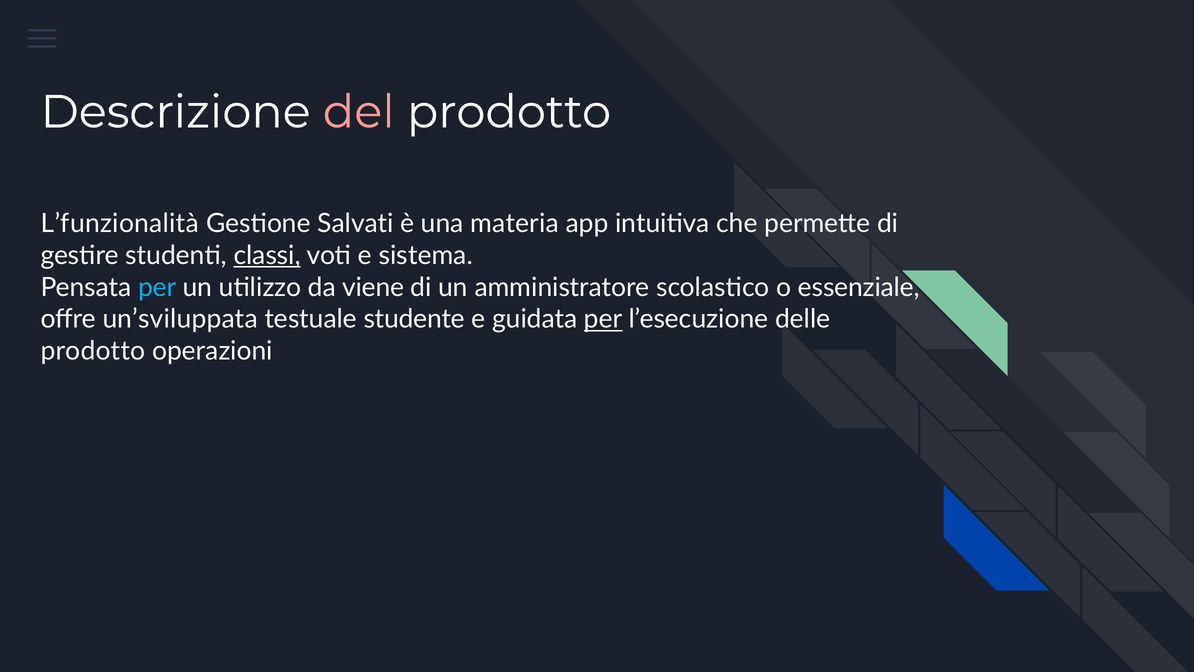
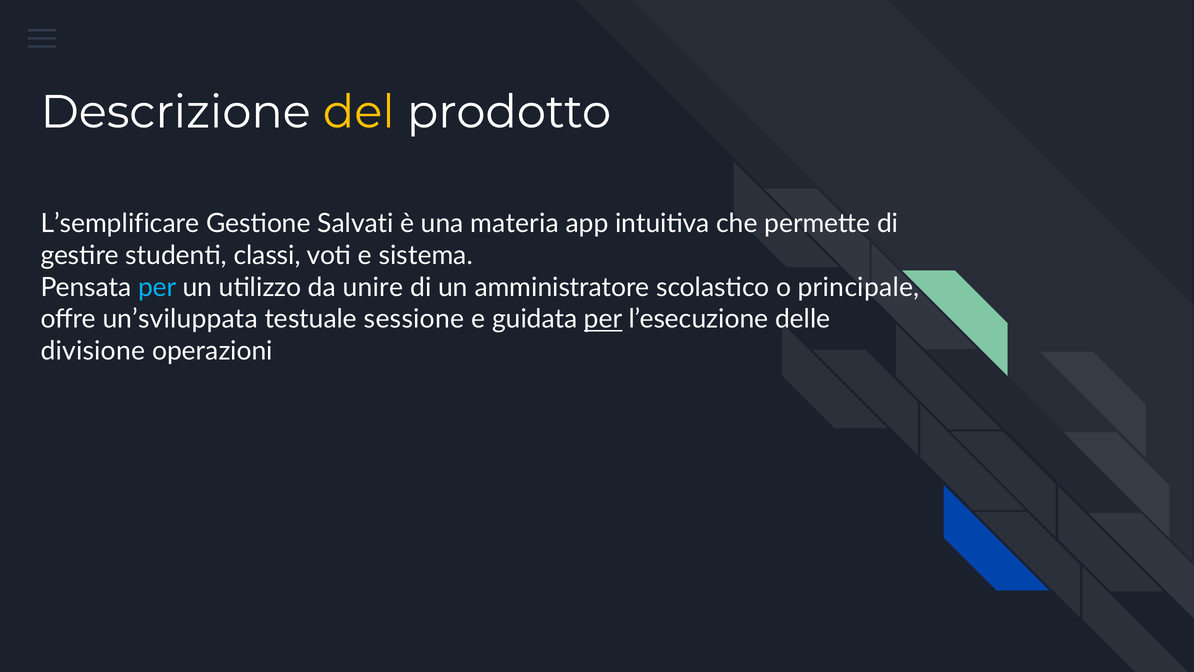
del colour: pink -> yellow
L’funzionalità: L’funzionalità -> L’semplificare
classi underline: present -> none
viene: viene -> unire
essenziale: essenziale -> principale
studente: studente -> sessione
prodotto at (93, 351): prodotto -> divisione
